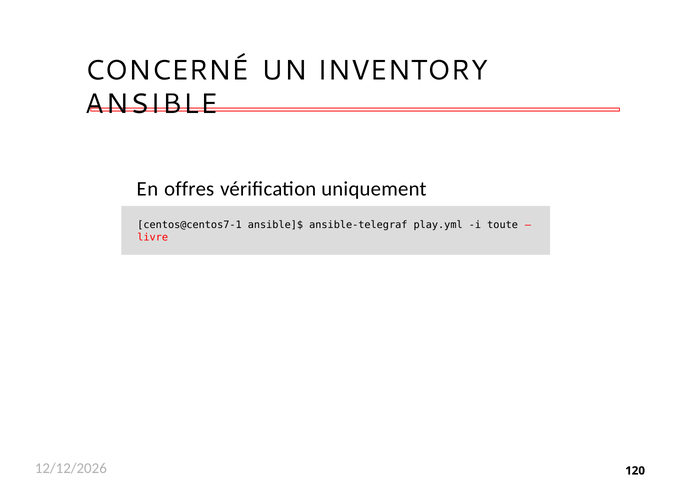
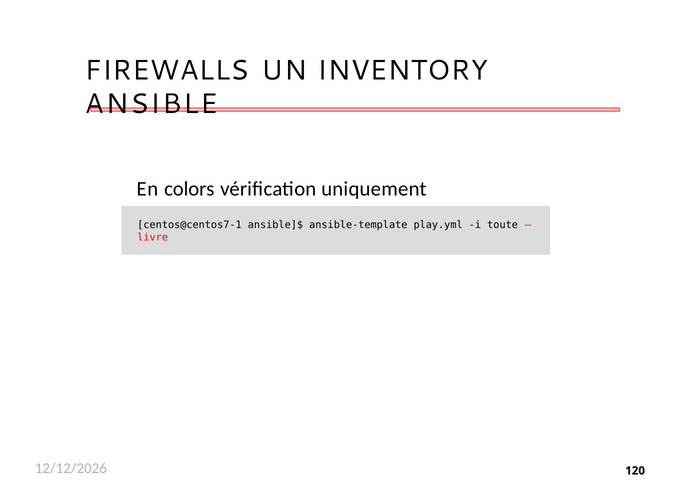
CONCERNÉ: CONCERNÉ -> FIREWALLS
offres: offres -> colors
ansible-telegraf: ansible-telegraf -> ansible-template
